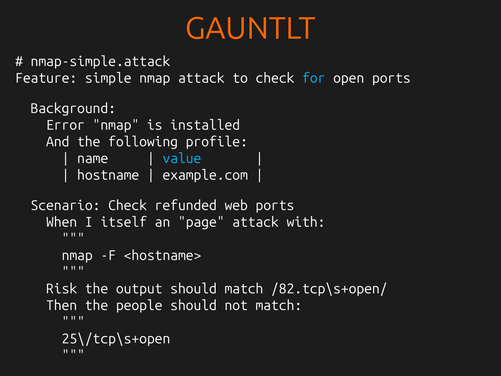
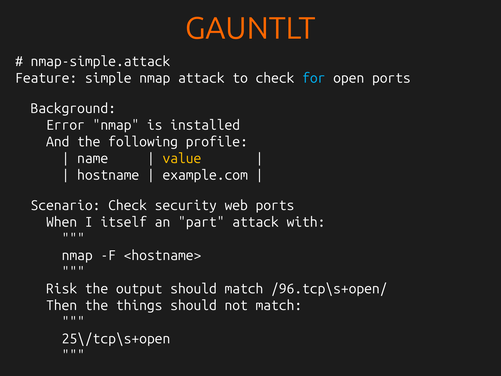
value colour: light blue -> yellow
refunded: refunded -> security
page: page -> part
/82.tcp\s+open/: /82.tcp\s+open/ -> /96.tcp\s+open/
people: people -> things
